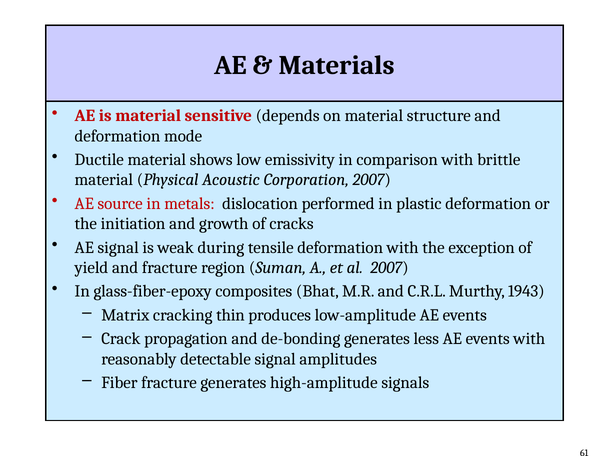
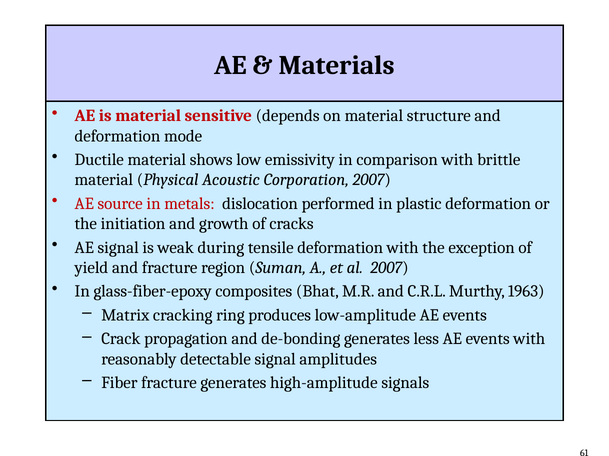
1943: 1943 -> 1963
thin: thin -> ring
